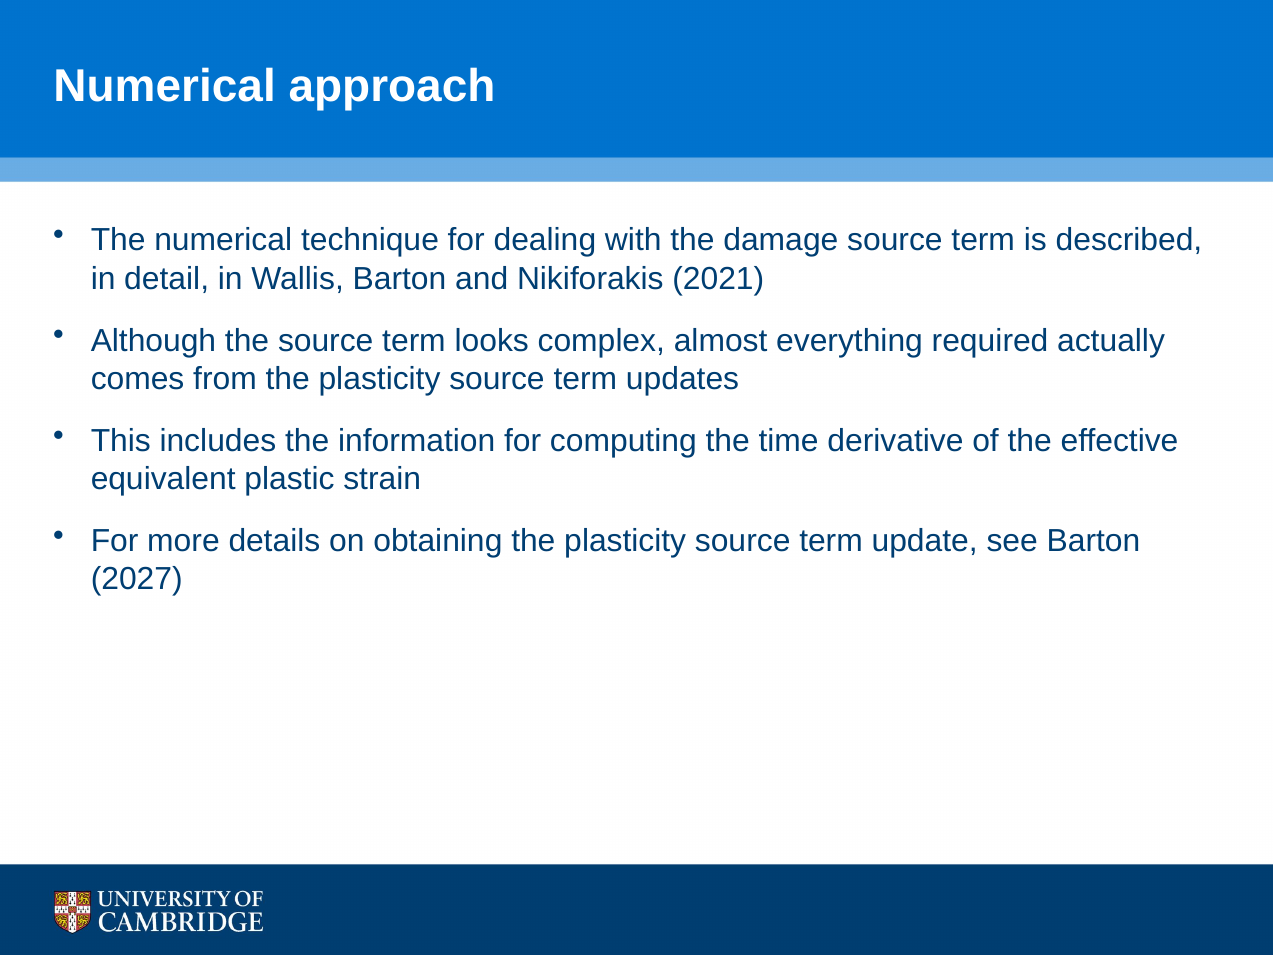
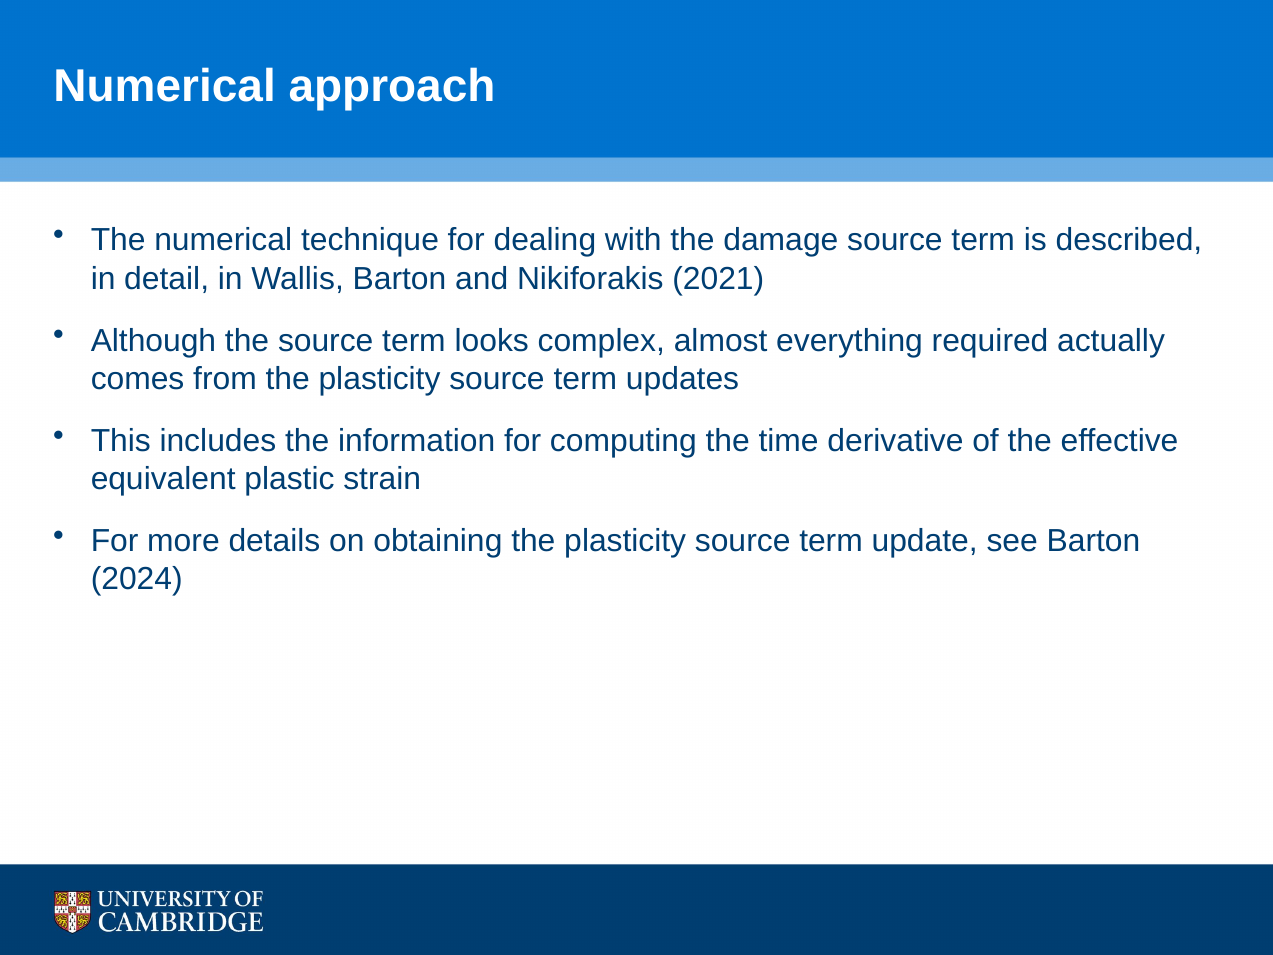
2027: 2027 -> 2024
